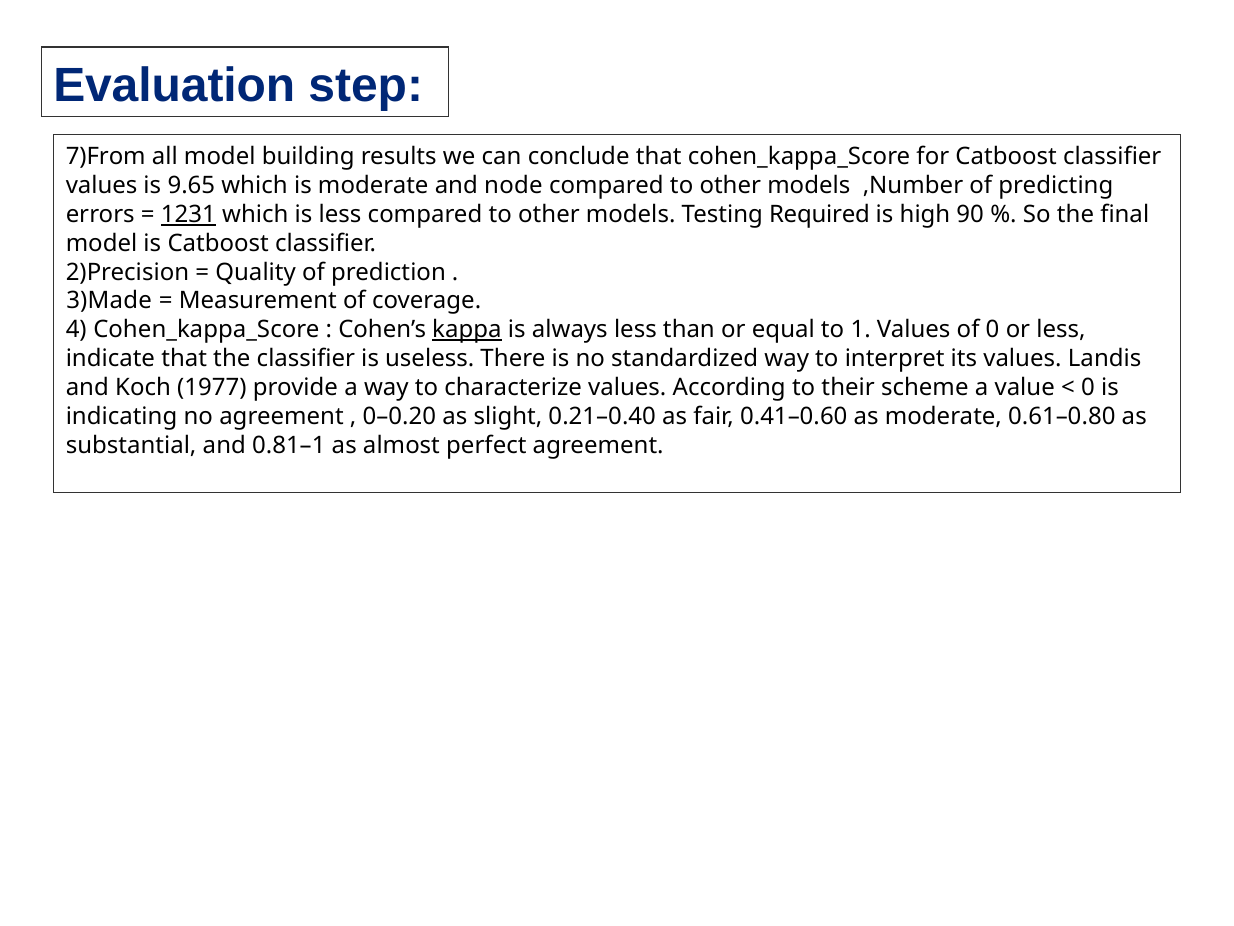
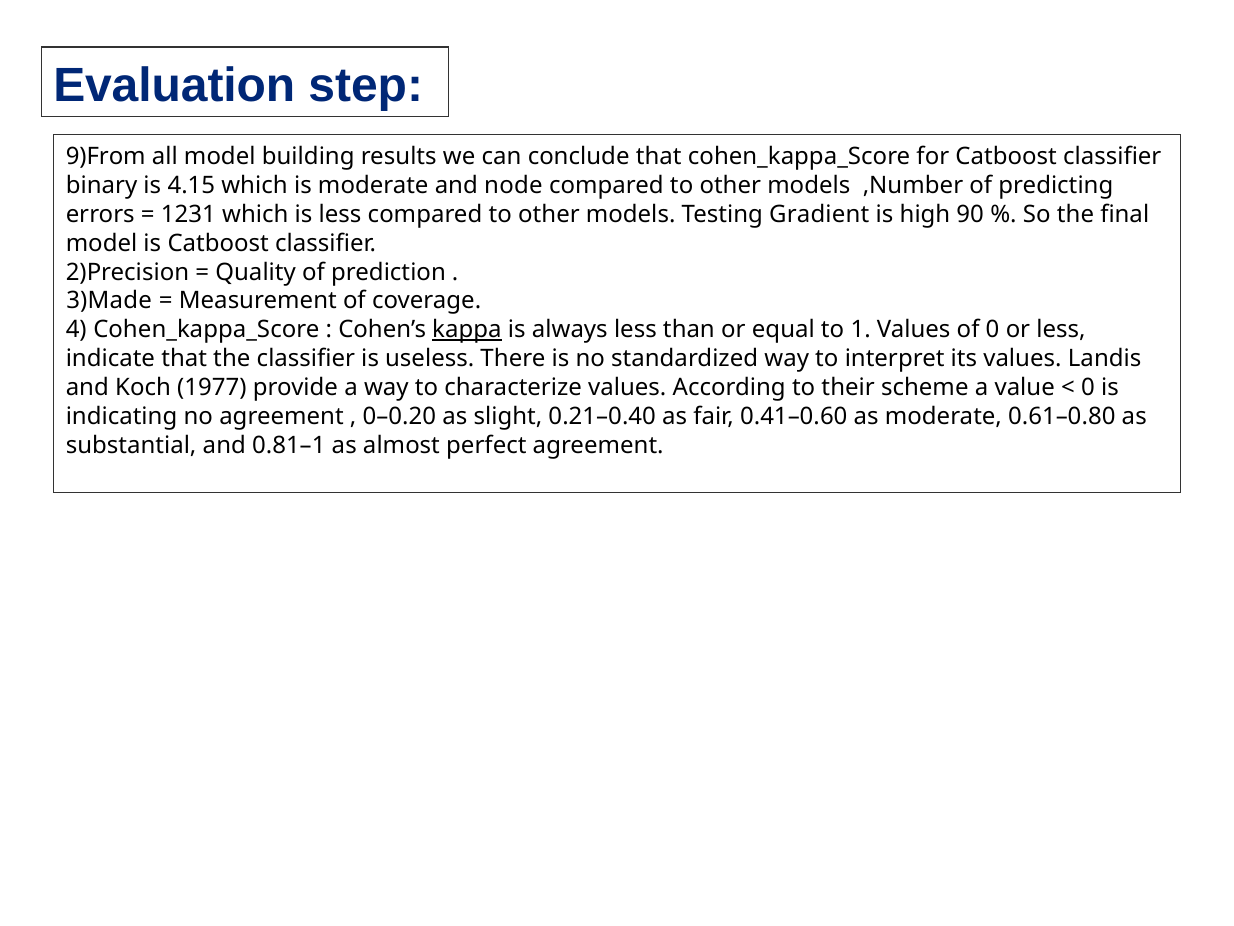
7)From: 7)From -> 9)From
values at (102, 186): values -> binary
9.65: 9.65 -> 4.15
1231 underline: present -> none
Required: Required -> Gradient
